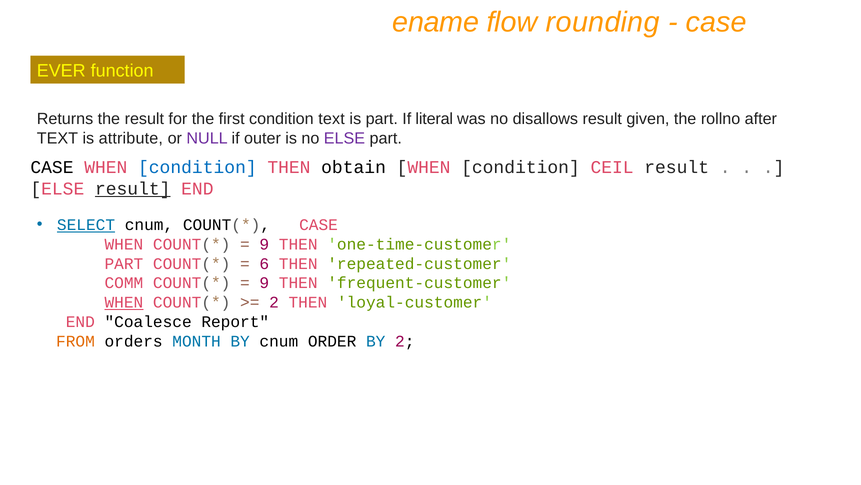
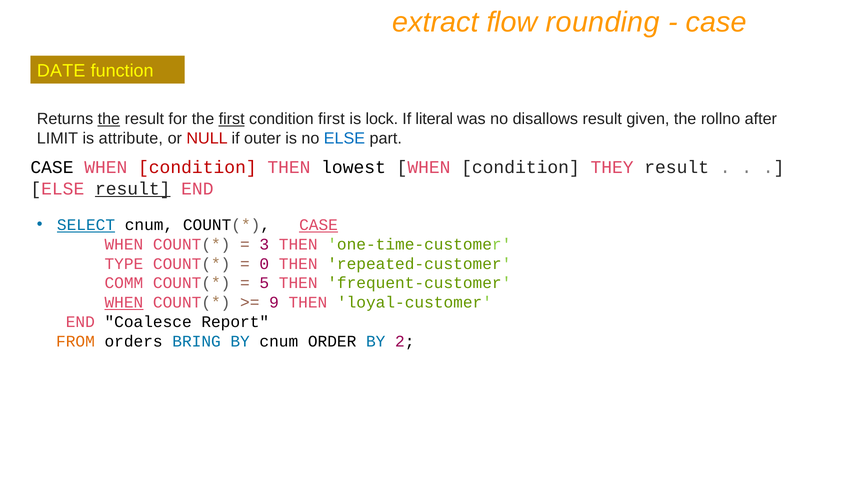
ename: ename -> extract
EVER: EVER -> DATE
the at (109, 119) underline: none -> present
first at (232, 119) underline: none -> present
condition text: text -> first
is part: part -> lock
TEXT at (57, 138): TEXT -> LIMIT
NULL colour: purple -> red
ELSE at (344, 138) colour: purple -> blue
condition at (197, 167) colour: blue -> red
obtain: obtain -> lowest
CEIL: CEIL -> THEY
CASE at (319, 225) underline: none -> present
9 at (264, 244): 9 -> 3
PART at (124, 263): PART -> TYPE
6: 6 -> 0
9 at (264, 283): 9 -> 5
2 at (274, 302): 2 -> 9
MONTH: MONTH -> BRING
